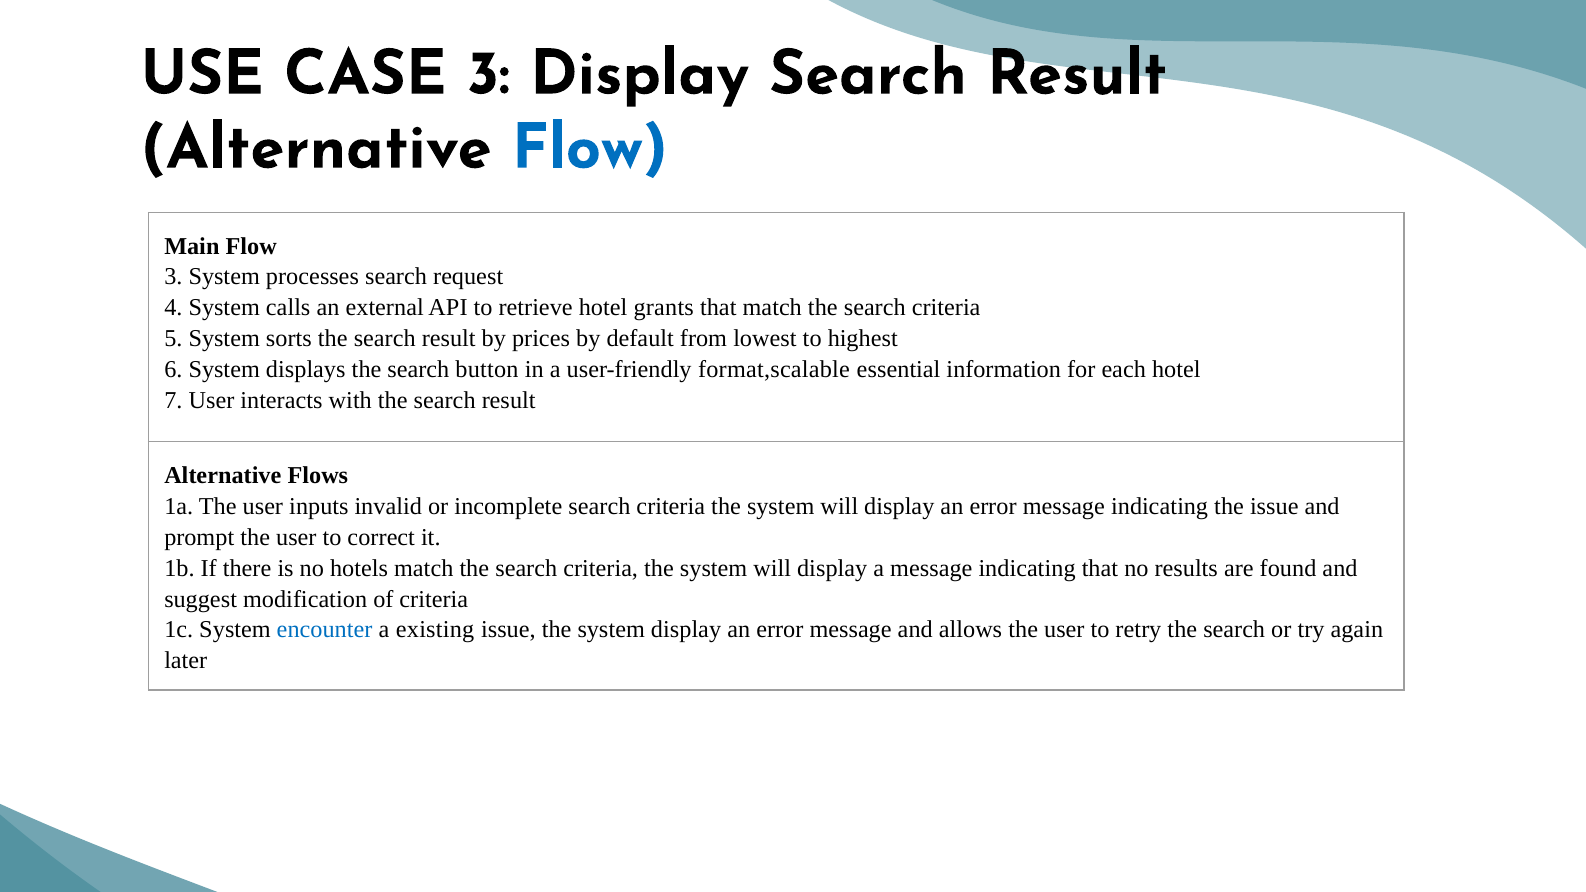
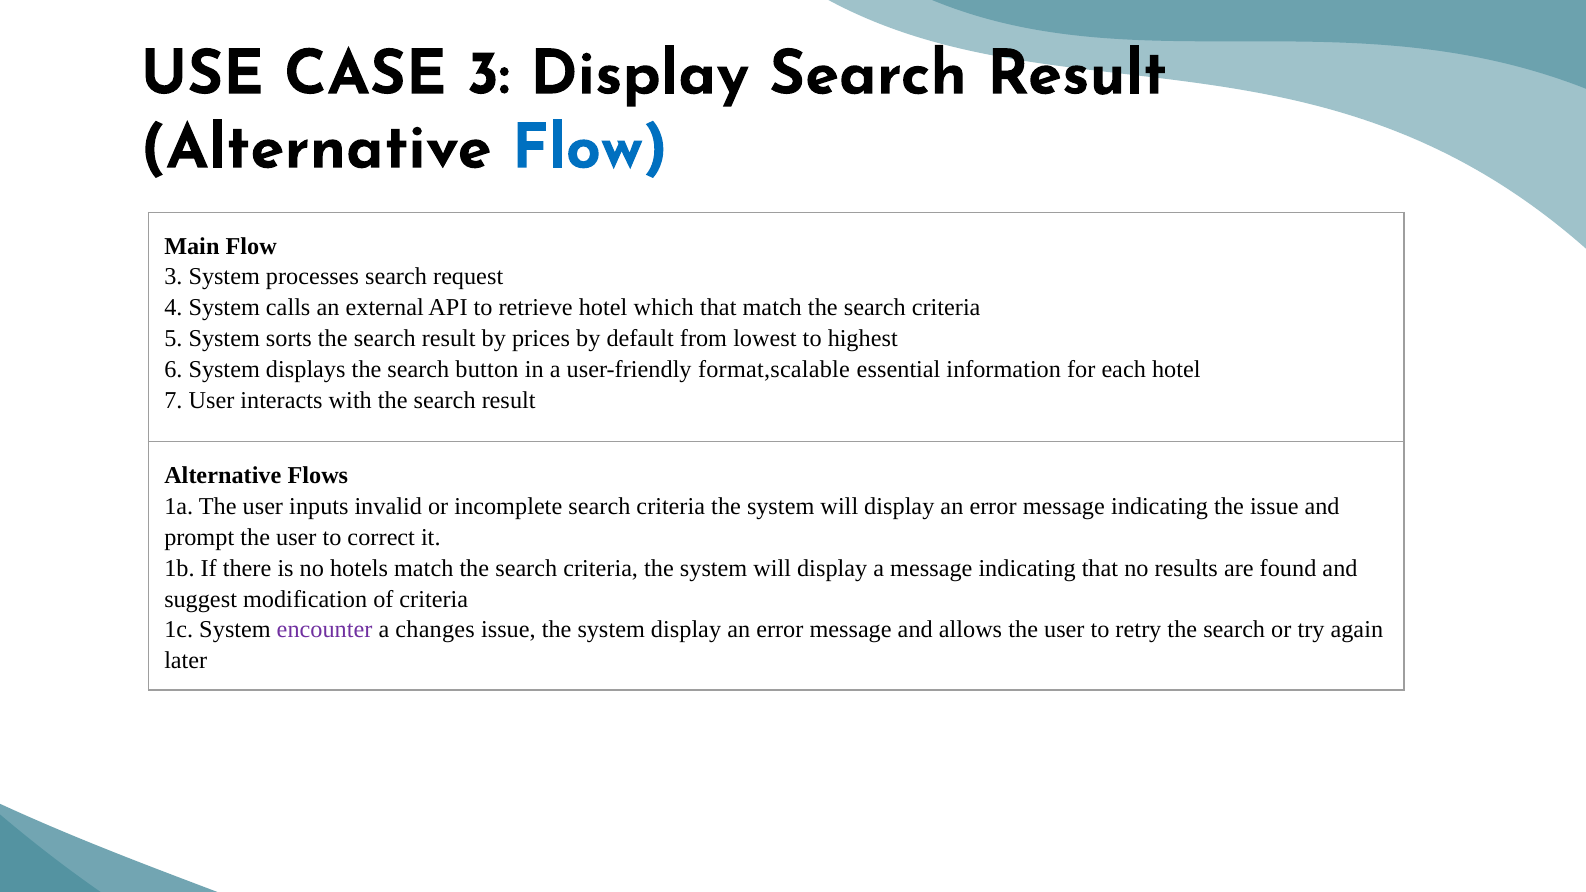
grants: grants -> which
encounter colour: blue -> purple
existing: existing -> changes
